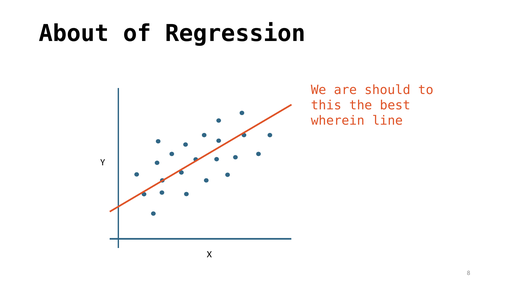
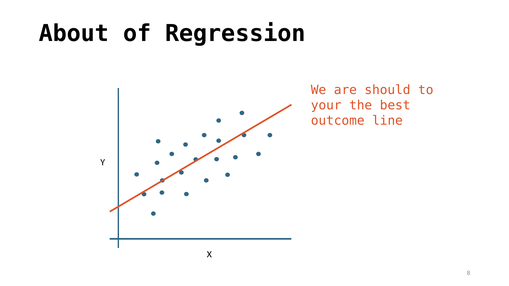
this: this -> your
wherein: wherein -> outcome
